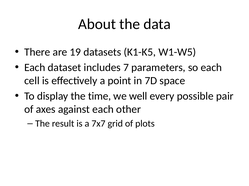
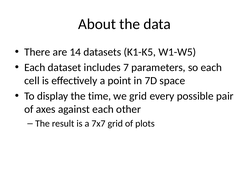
19: 19 -> 14
we well: well -> grid
